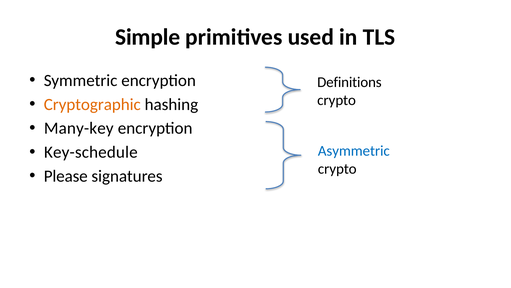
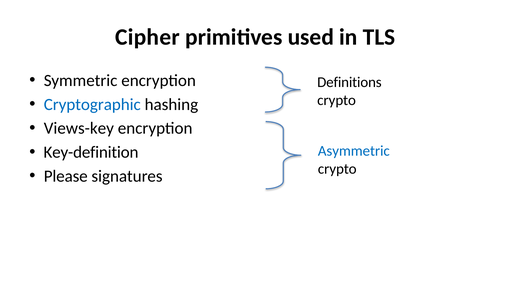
Simple: Simple -> Cipher
Cryptographic colour: orange -> blue
Many-key: Many-key -> Views-key
Key-schedule: Key-schedule -> Key-definition
